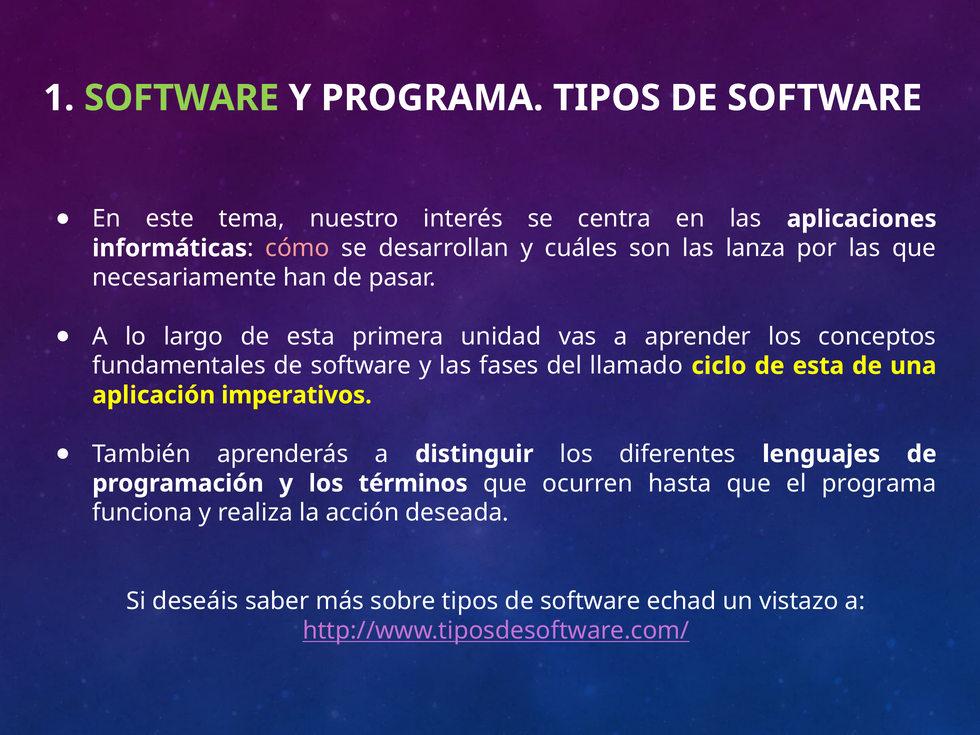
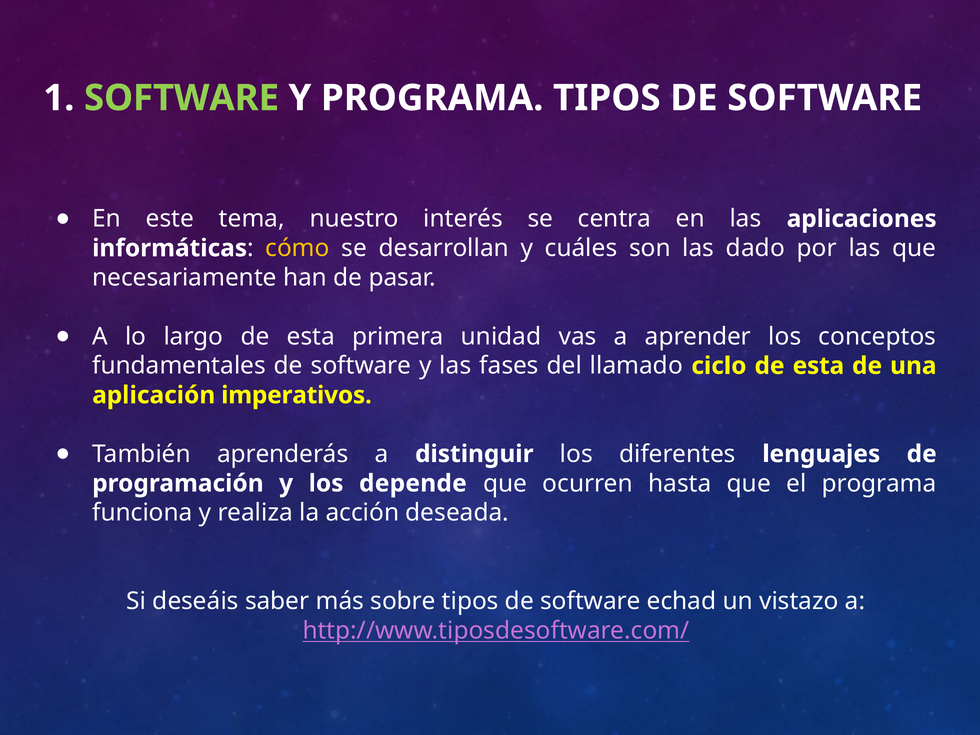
cómo colour: pink -> yellow
lanza: lanza -> dado
términos: términos -> depende
